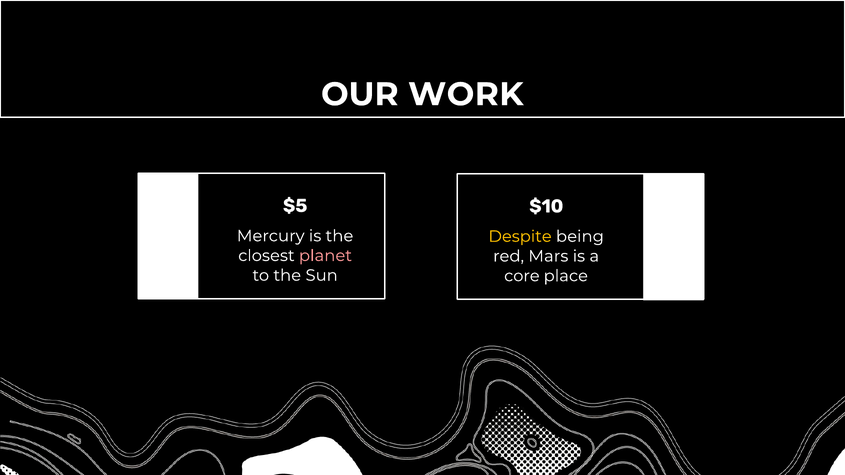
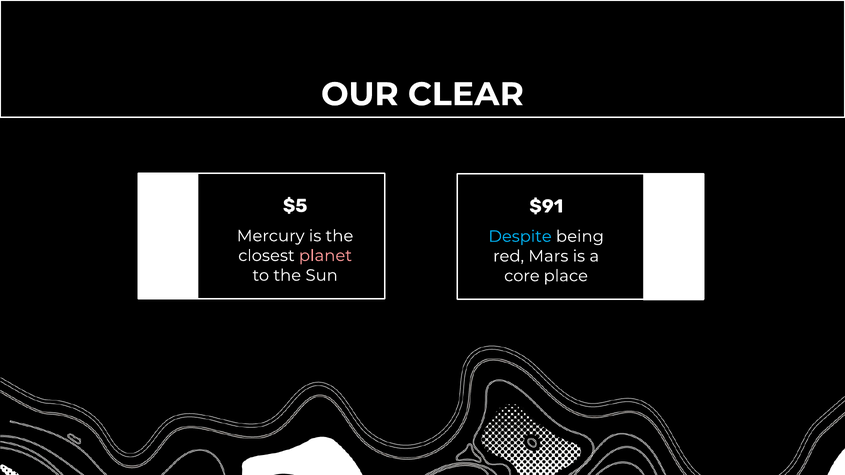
WORK: WORK -> CLEAR
$10: $10 -> $91
Despite colour: yellow -> light blue
